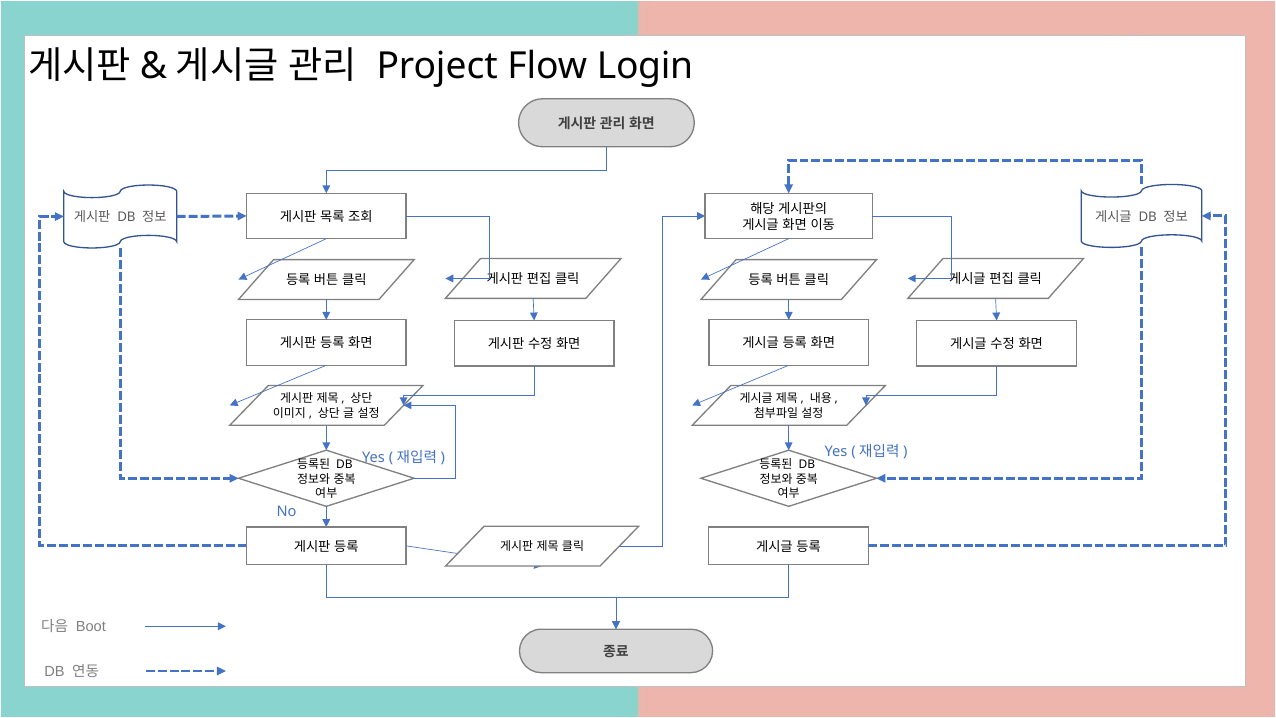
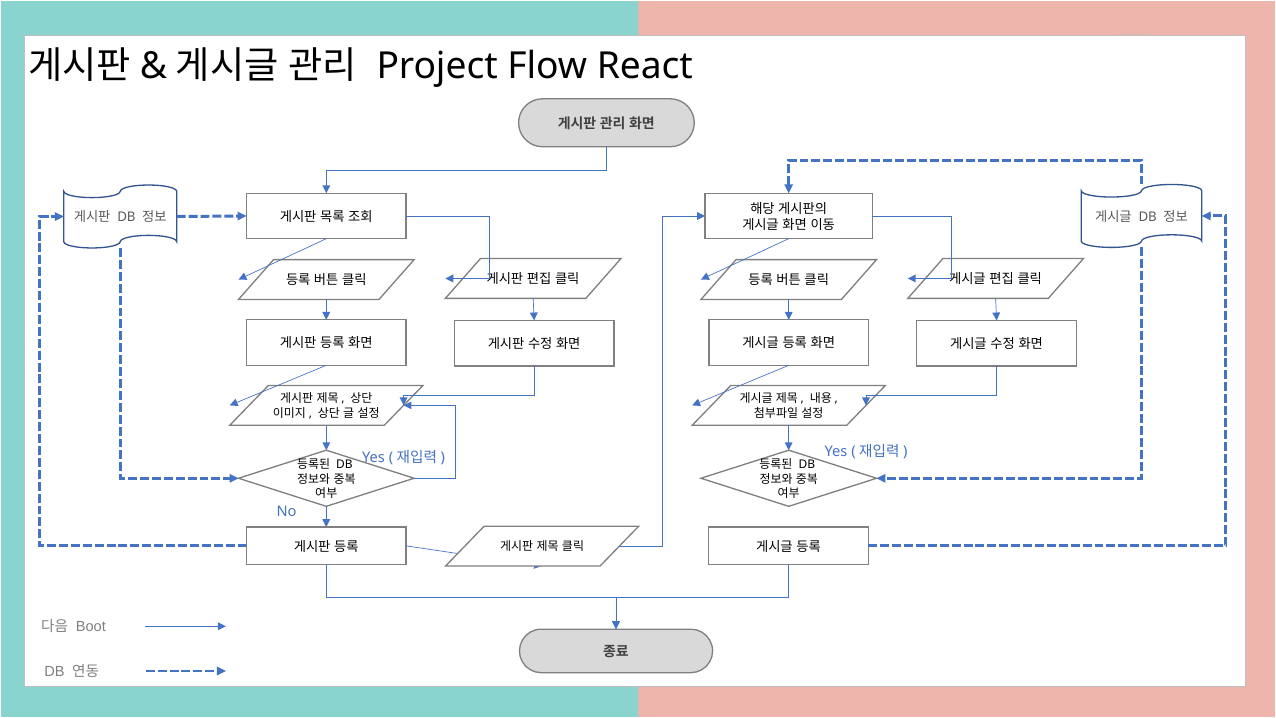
Login: Login -> React
